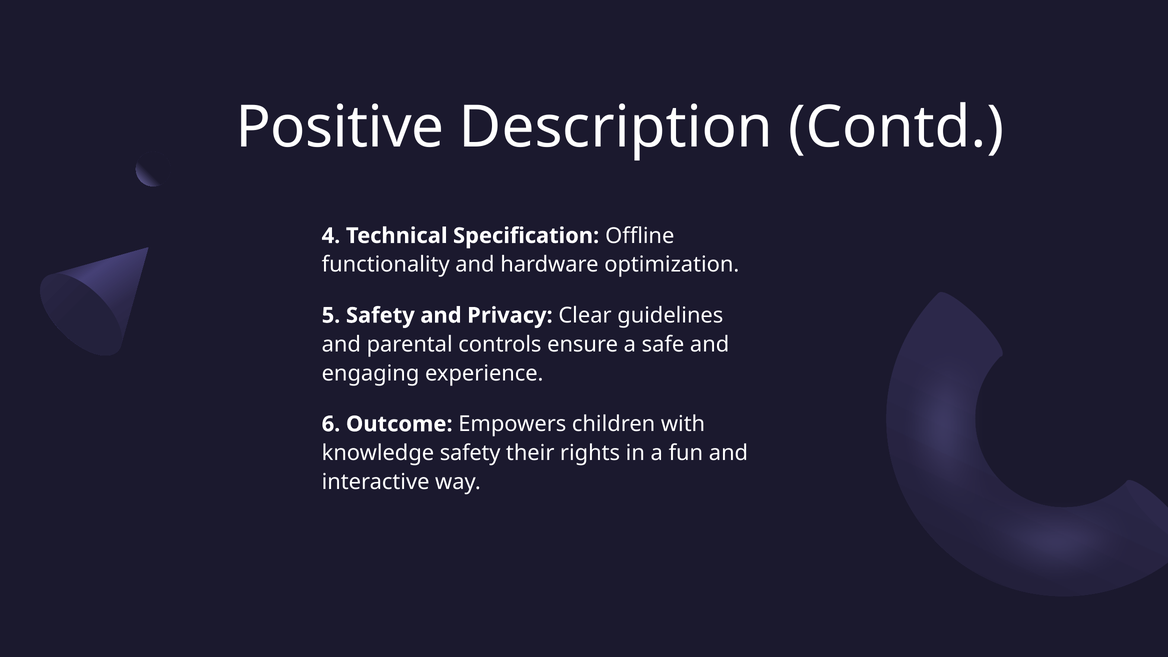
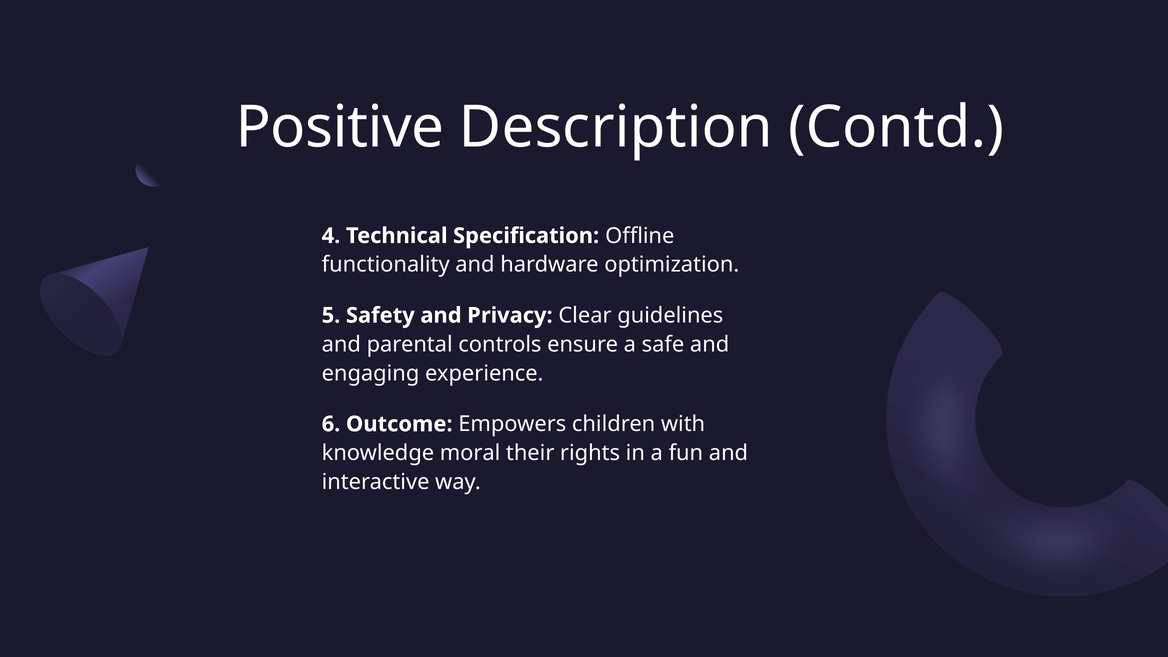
knowledge safety: safety -> moral
